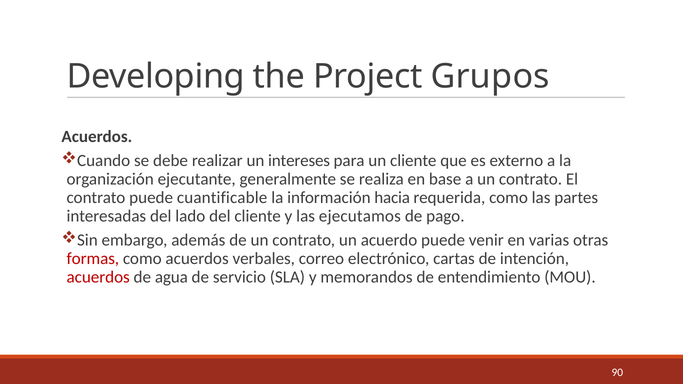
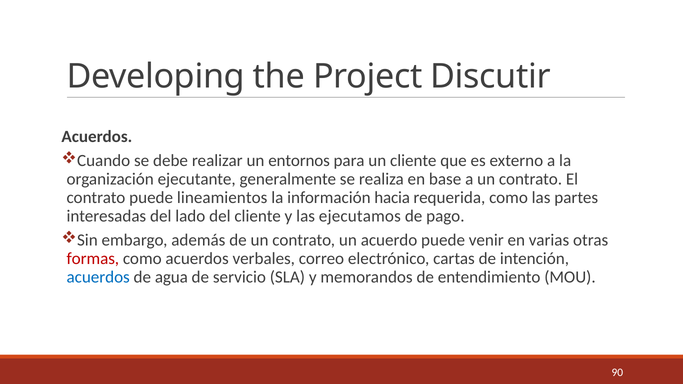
Grupos: Grupos -> Discutir
intereses: intereses -> entornos
cuantificable: cuantificable -> lineamientos
acuerdos at (98, 277) colour: red -> blue
